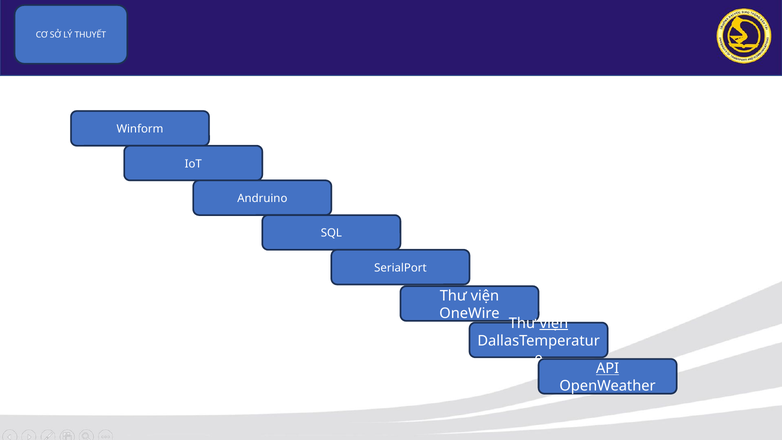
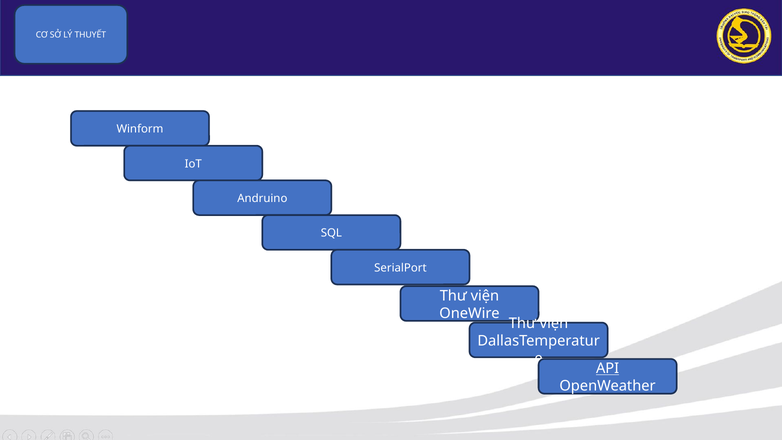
viện at (554, 323) underline: present -> none
